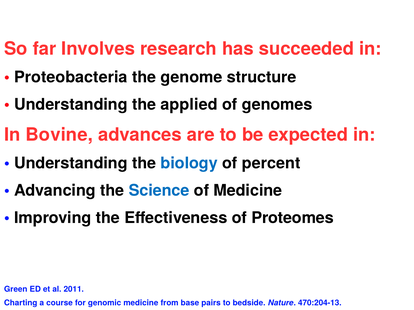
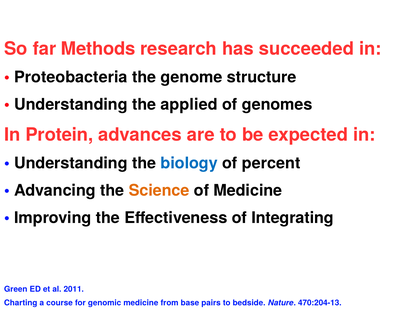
Involves: Involves -> Methods
Bovine: Bovine -> Protein
Science colour: blue -> orange
Proteomes: Proteomes -> Integrating
